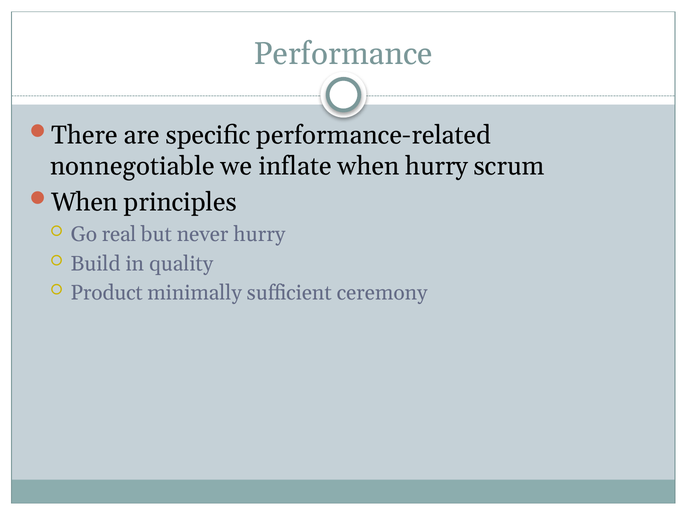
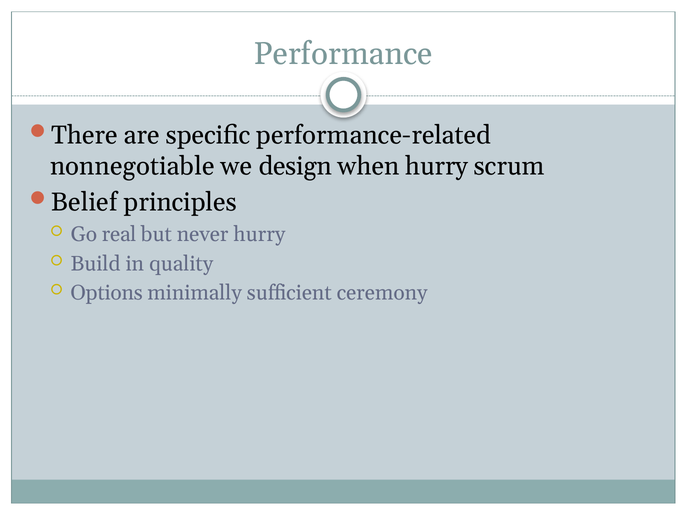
inflate: inflate -> design
When at (85, 202): When -> Belief
Product: Product -> Options
